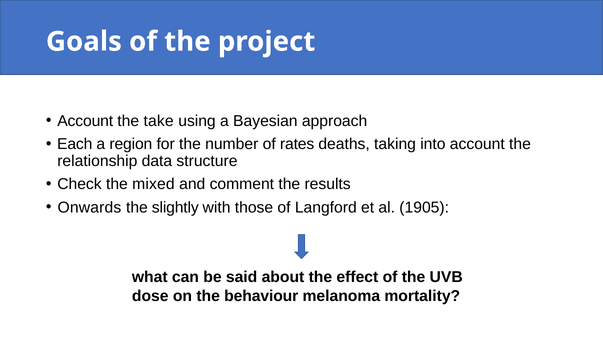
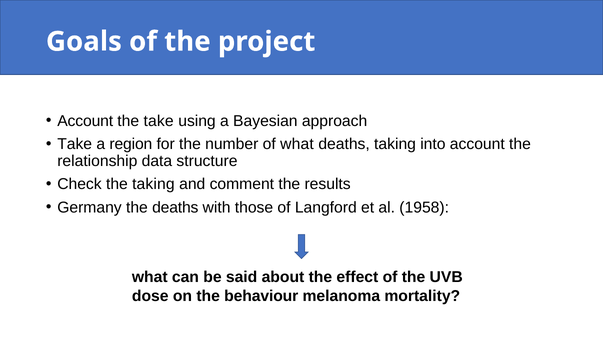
Each at (75, 144): Each -> Take
of rates: rates -> what
the mixed: mixed -> taking
Onwards: Onwards -> Germany
the slightly: slightly -> deaths
1905: 1905 -> 1958
